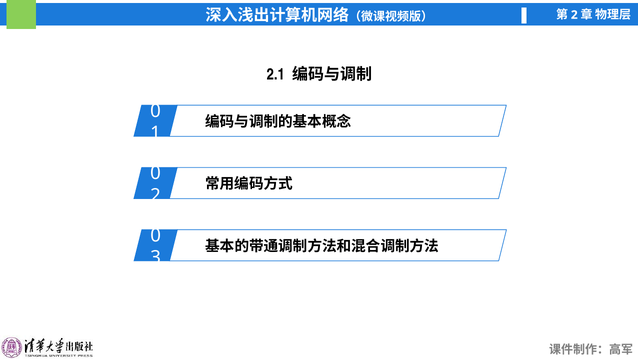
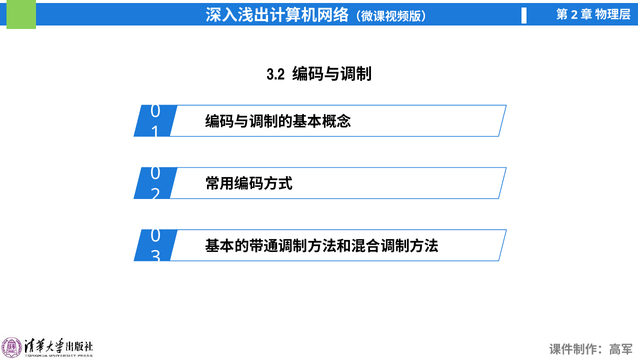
2.1: 2.1 -> 3.2
